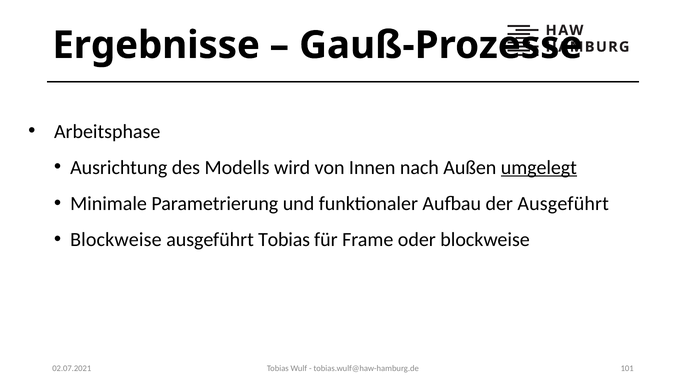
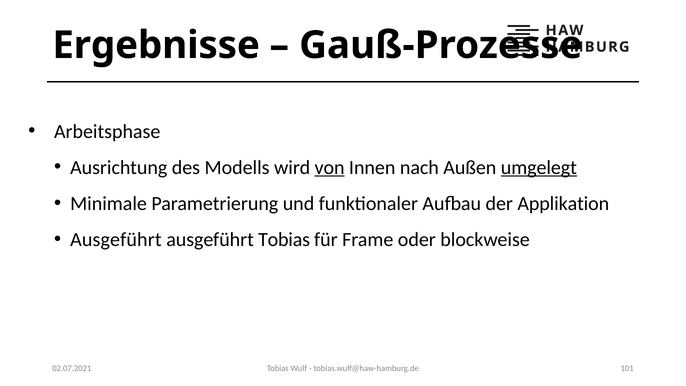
von underline: none -> present
der Ausgeführt: Ausgeführt -> Applikation
Blockweise at (116, 239): Blockweise -> Ausgeführt
